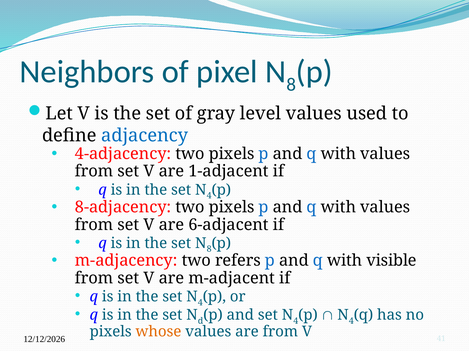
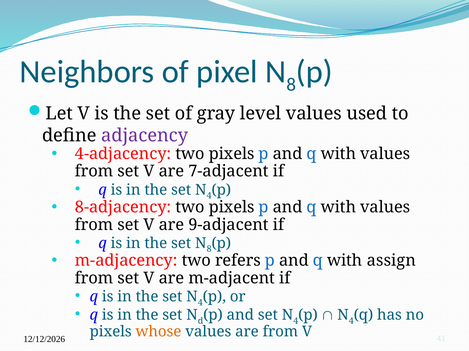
adjacency colour: blue -> purple
1-adjacent: 1-adjacent -> 7-adjacent
6-adjacent: 6-adjacent -> 9-adjacent
visible: visible -> assign
